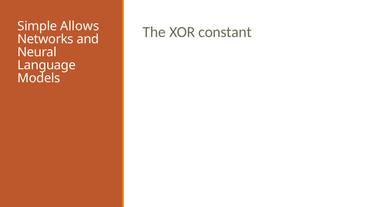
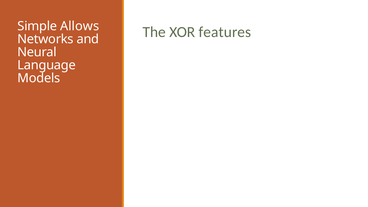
constant: constant -> features
